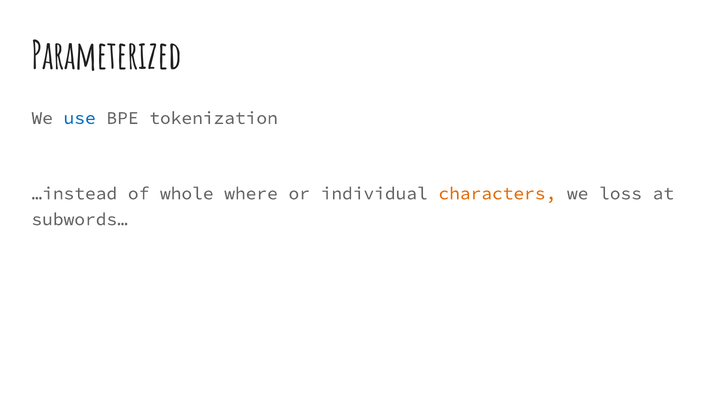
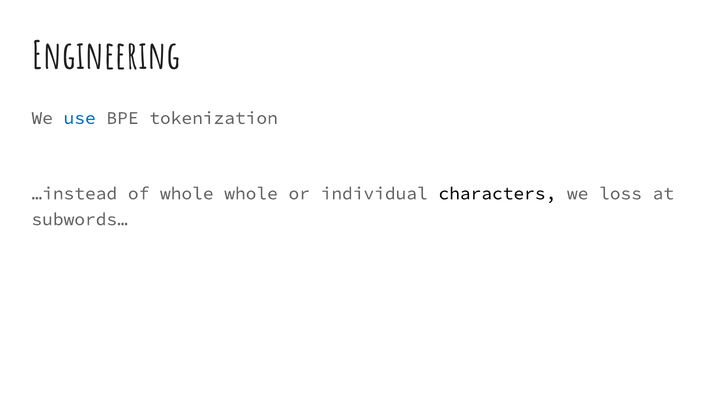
Parameterized: Parameterized -> Engineering
whole where: where -> whole
characters colour: orange -> black
